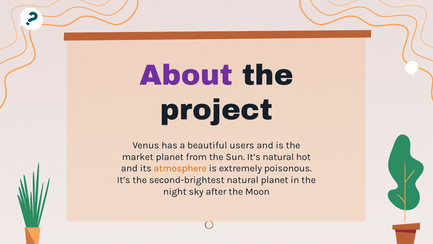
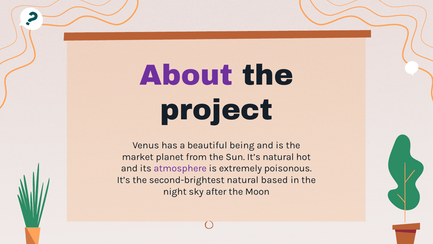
users: users -> being
atmosphere colour: orange -> purple
natural planet: planet -> based
